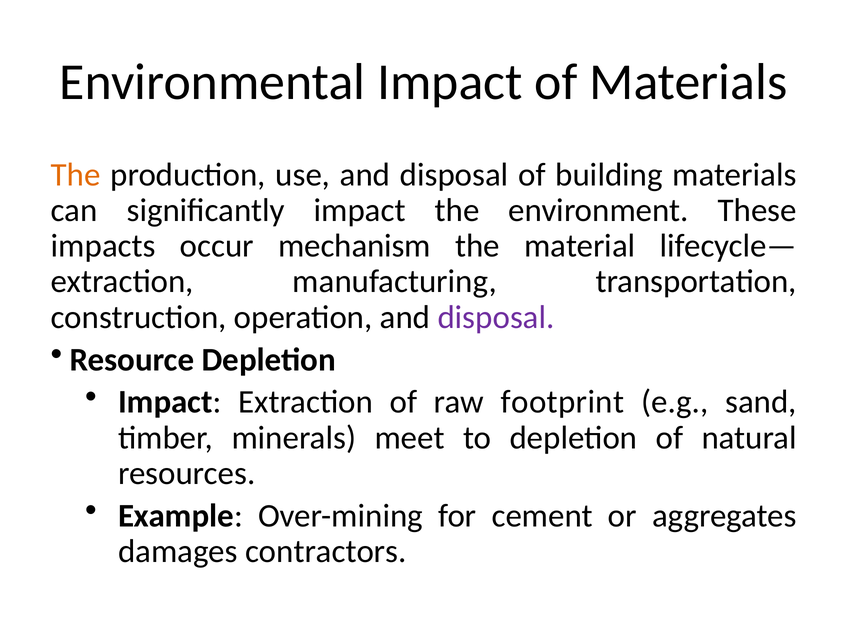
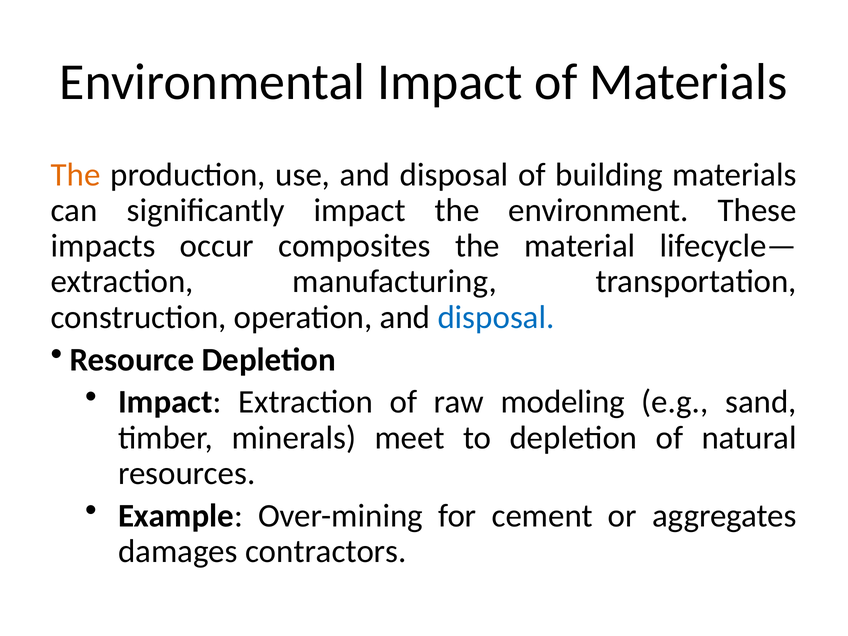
mechanism: mechanism -> composites
disposal at (496, 317) colour: purple -> blue
footprint: footprint -> modeling
